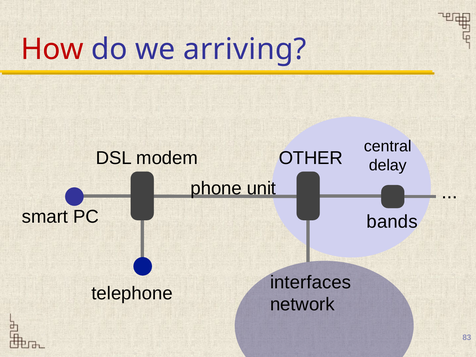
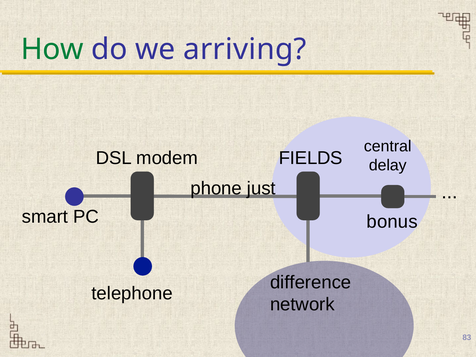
How colour: red -> green
OTHER: OTHER -> FIELDS
unit: unit -> just
bands: bands -> bonus
interfaces: interfaces -> difference
